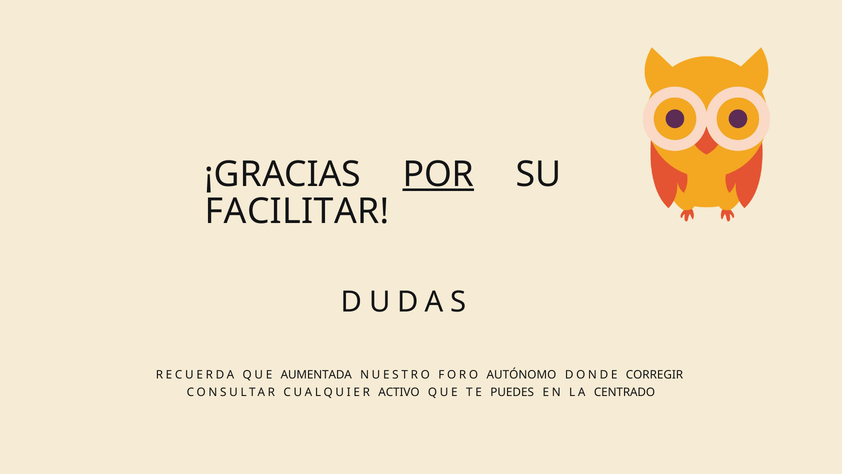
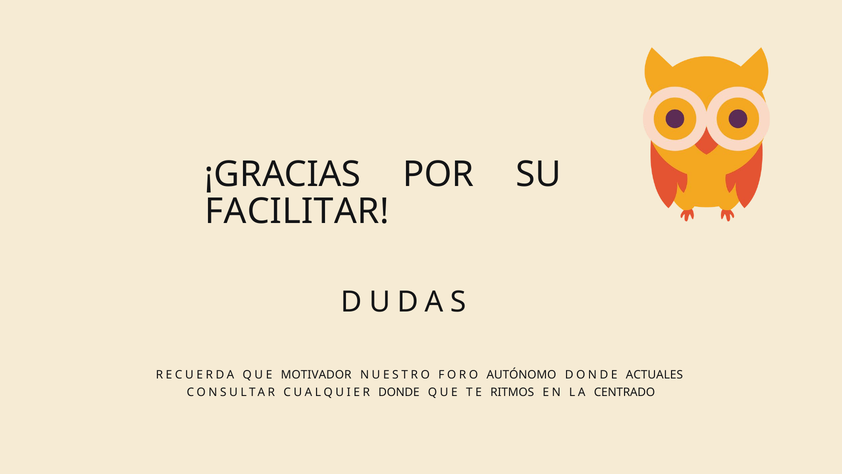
POR underline: present -> none
AUMENTADA: AUMENTADA -> MOTIVADOR
CORREGIR: CORREGIR -> ACTUALES
CUALQUIER ACTIVO: ACTIVO -> DONDE
PUEDES: PUEDES -> RITMOS
